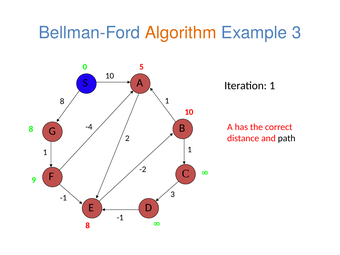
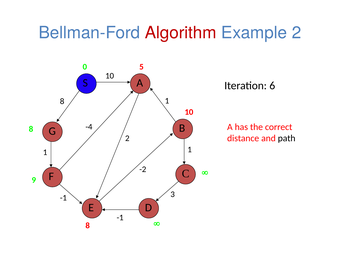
Algorithm colour: orange -> red
Example 3: 3 -> 2
Iteration 1: 1 -> 6
